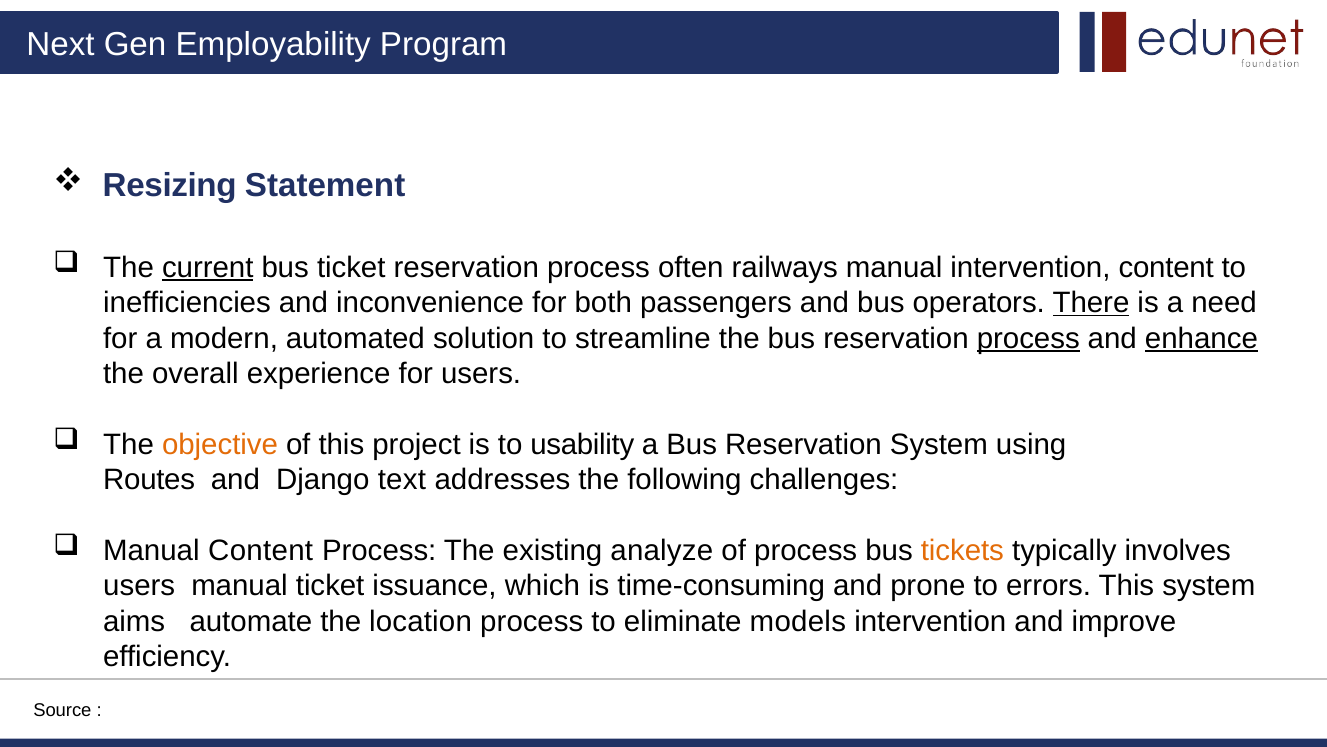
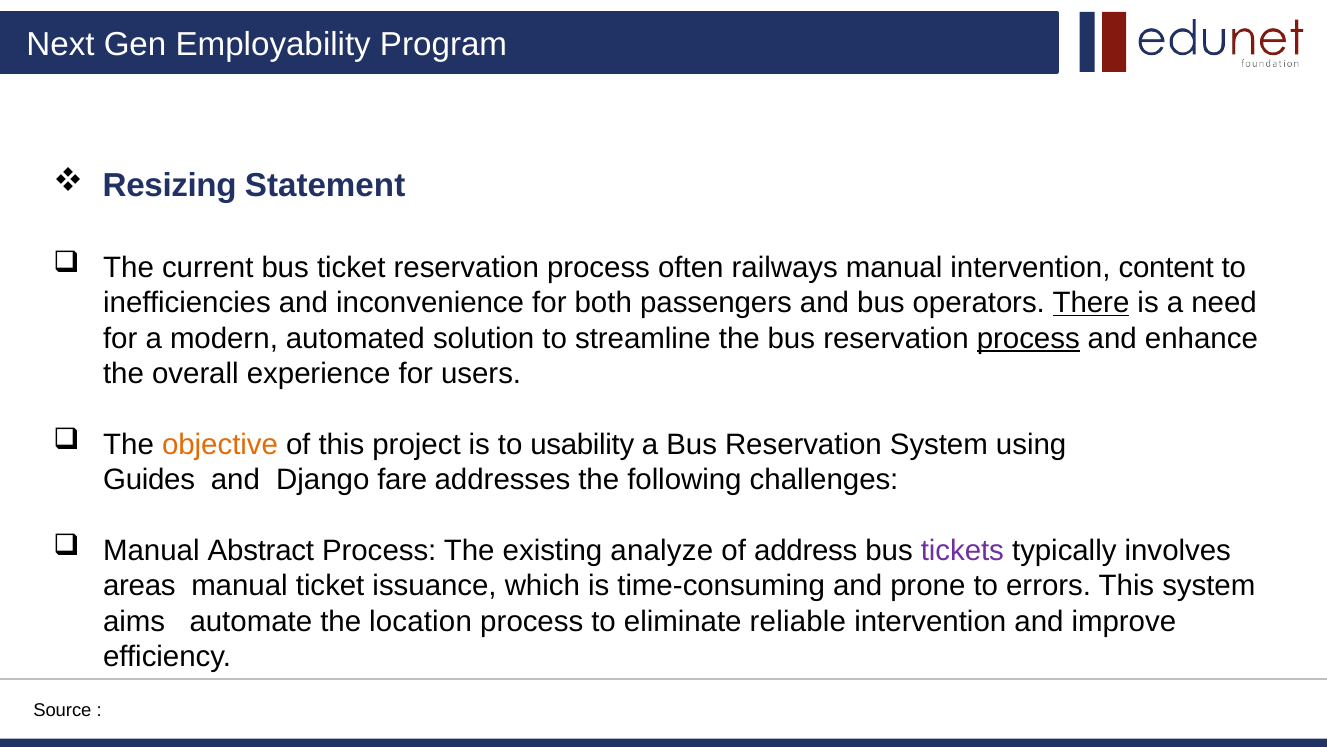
current underline: present -> none
enhance underline: present -> none
Routes: Routes -> Guides
text: text -> fare
Manual Content: Content -> Abstract
of process: process -> address
tickets colour: orange -> purple
users at (139, 586): users -> areas
models: models -> reliable
